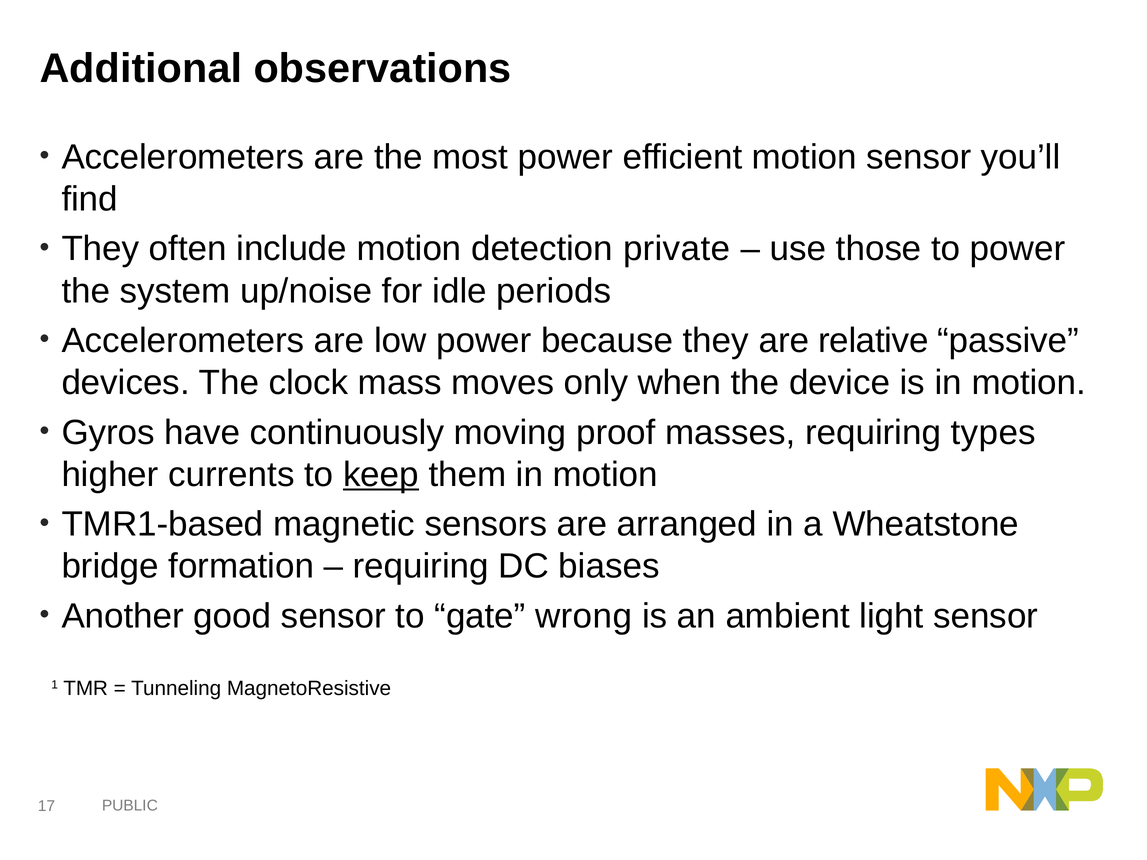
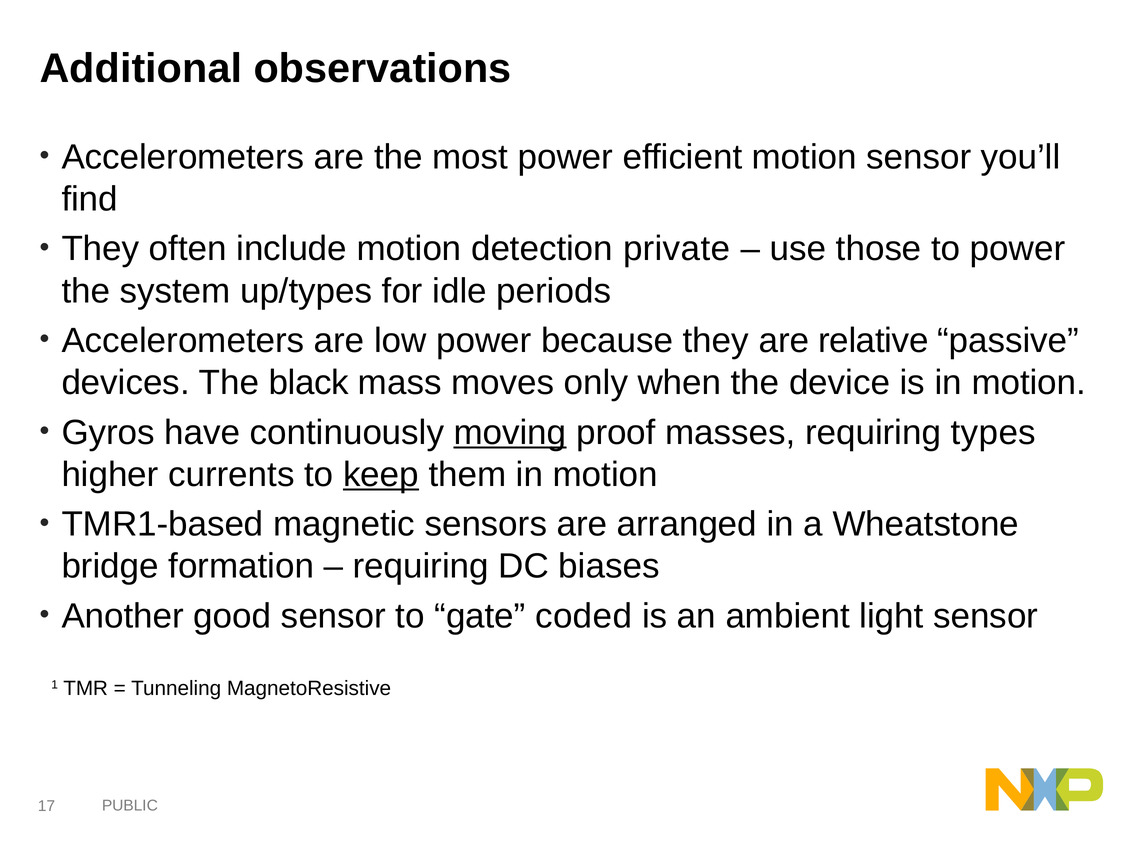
up/noise: up/noise -> up/types
clock: clock -> black
moving underline: none -> present
wrong: wrong -> coded
